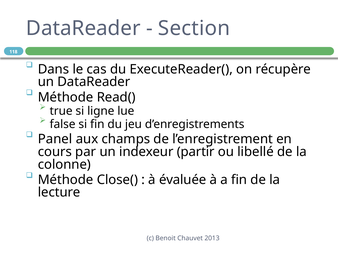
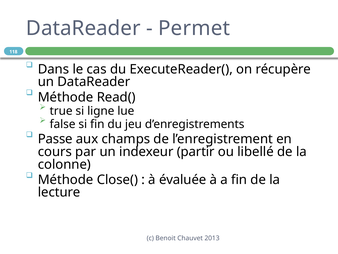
Section: Section -> Permet
Panel: Panel -> Passe
